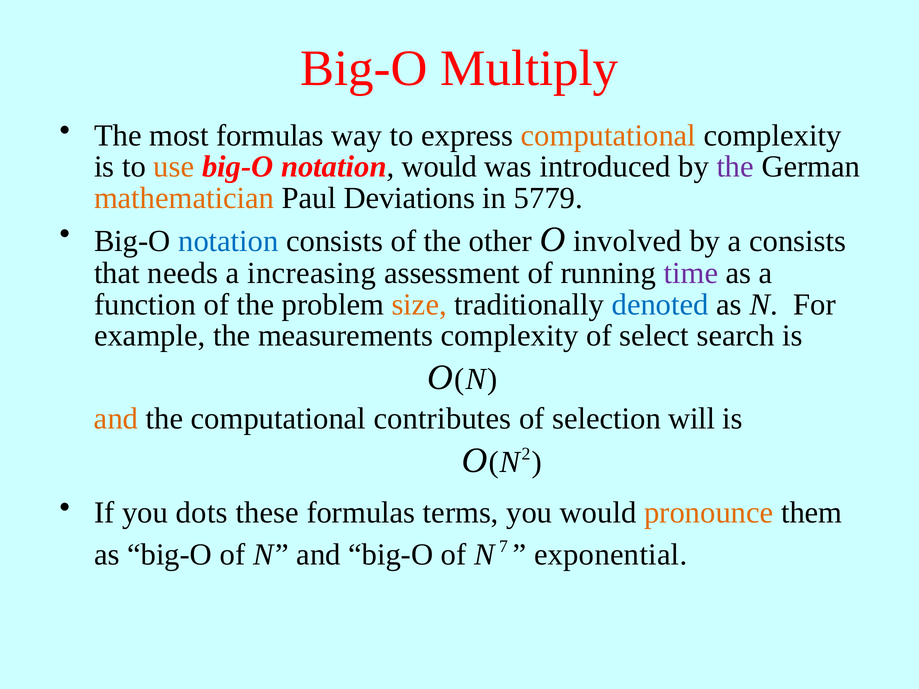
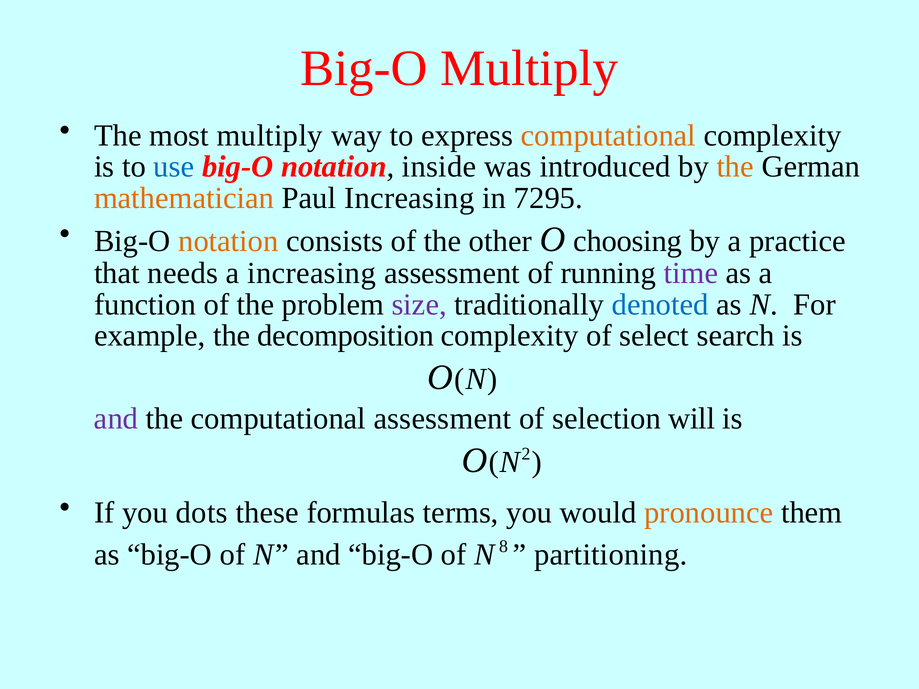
most formulas: formulas -> multiply
use colour: orange -> blue
notation would: would -> inside
the at (735, 167) colour: purple -> orange
Paul Deviations: Deviations -> Increasing
5779: 5779 -> 7295
notation at (228, 241) colour: blue -> orange
involved: involved -> choosing
a consists: consists -> practice
size colour: orange -> purple
measurements: measurements -> decomposition
and at (116, 419) colour: orange -> purple
computational contributes: contributes -> assessment
7: 7 -> 8
exponential: exponential -> partitioning
